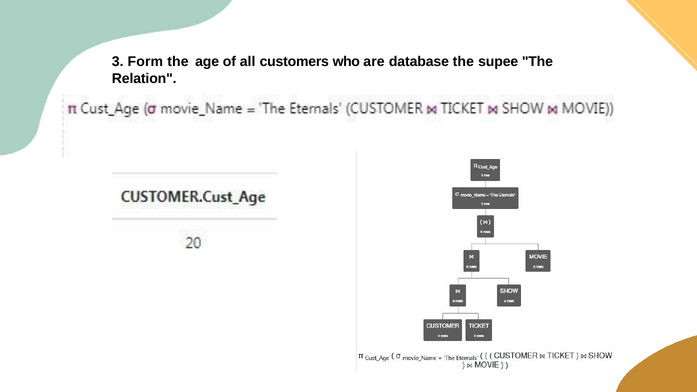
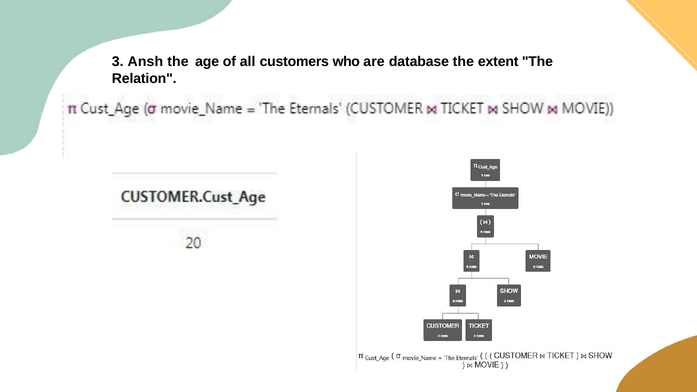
Form: Form -> Ansh
supee: supee -> extent
